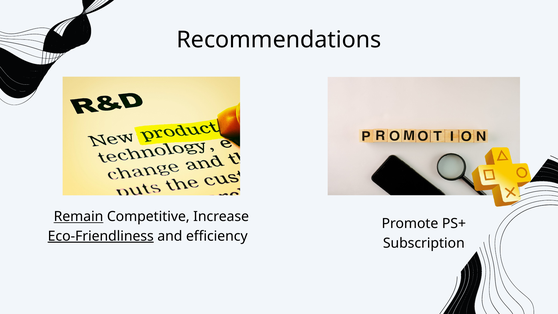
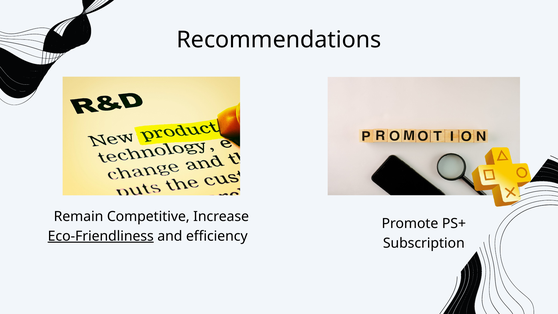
Remain underline: present -> none
